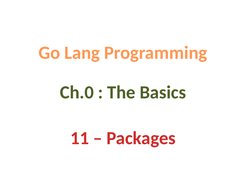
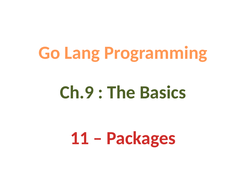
Ch.0: Ch.0 -> Ch.9
